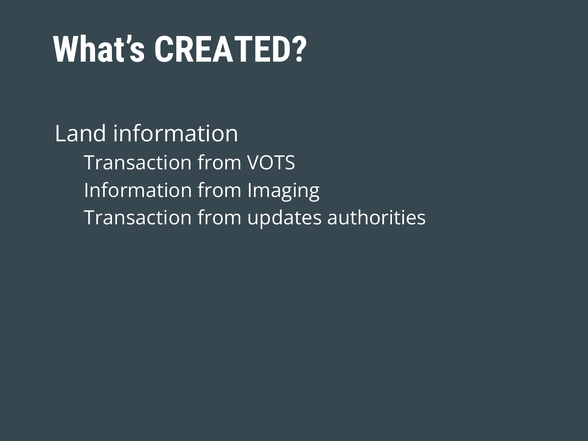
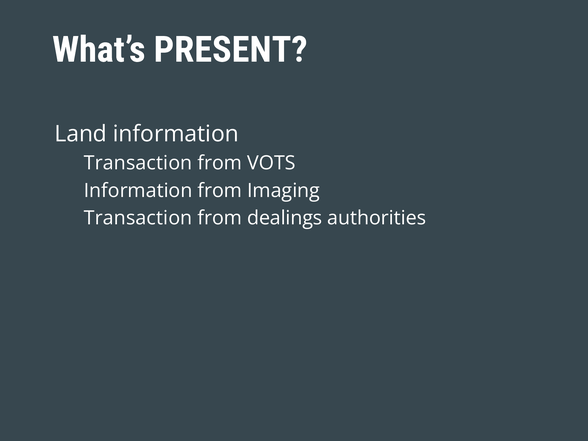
CREATED: CREATED -> PRESENT
updates: updates -> dealings
